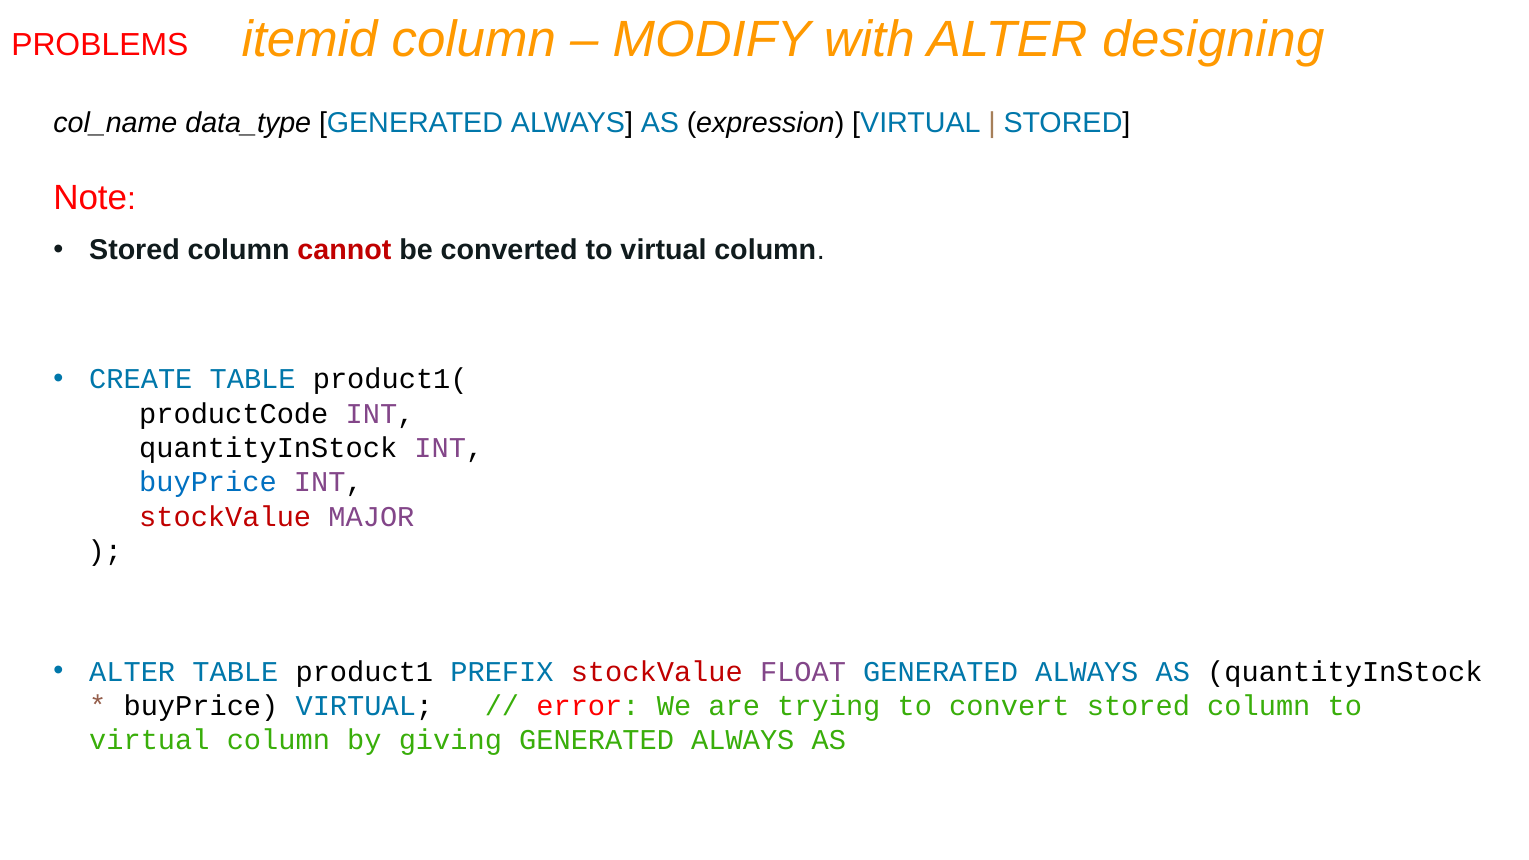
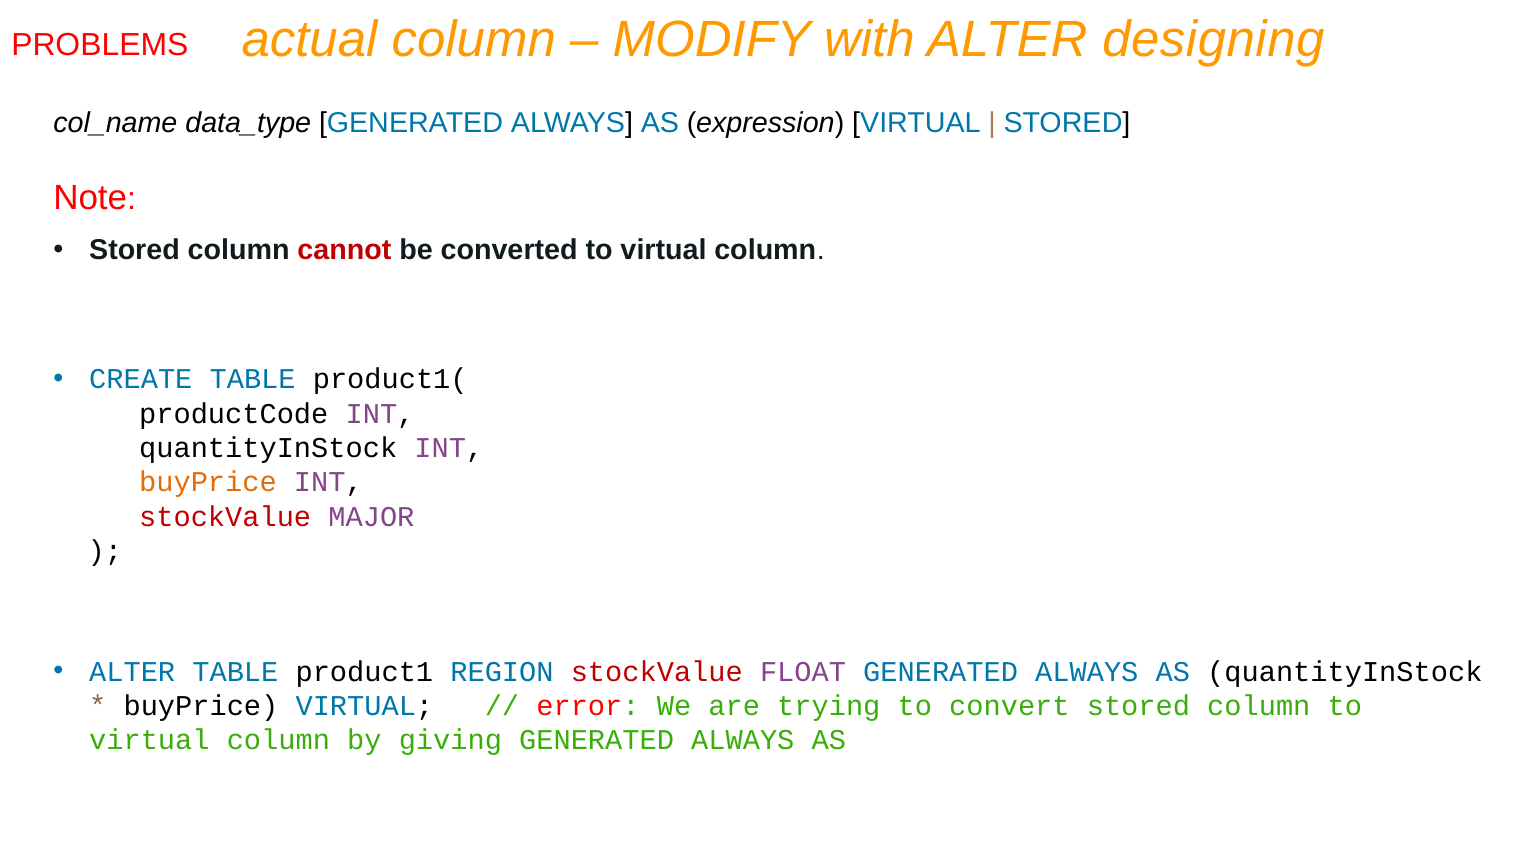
itemid: itemid -> actual
buyPrice at (208, 483) colour: blue -> orange
PREFIX: PREFIX -> REGION
